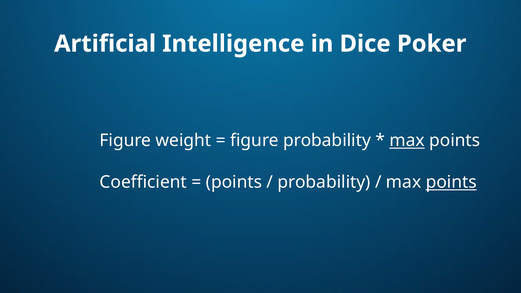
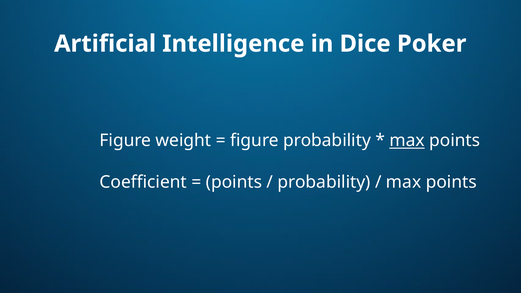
points at (451, 182) underline: present -> none
